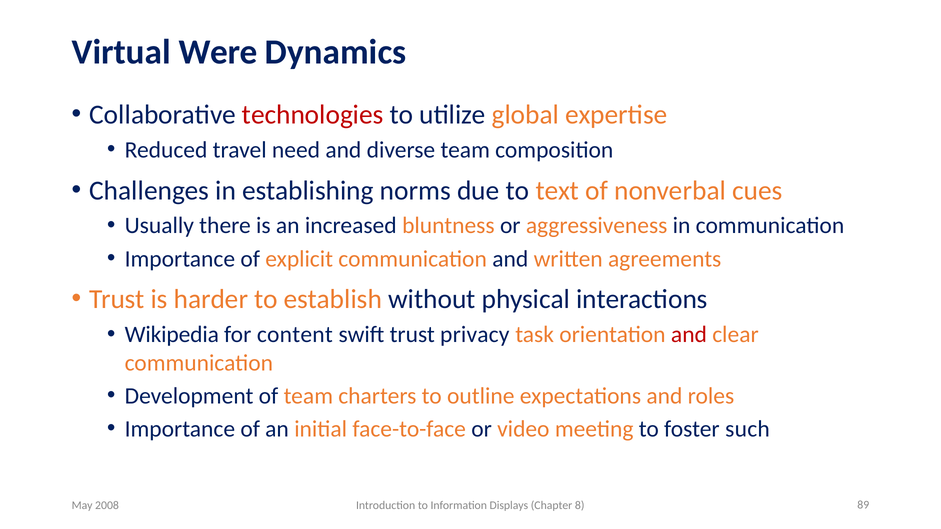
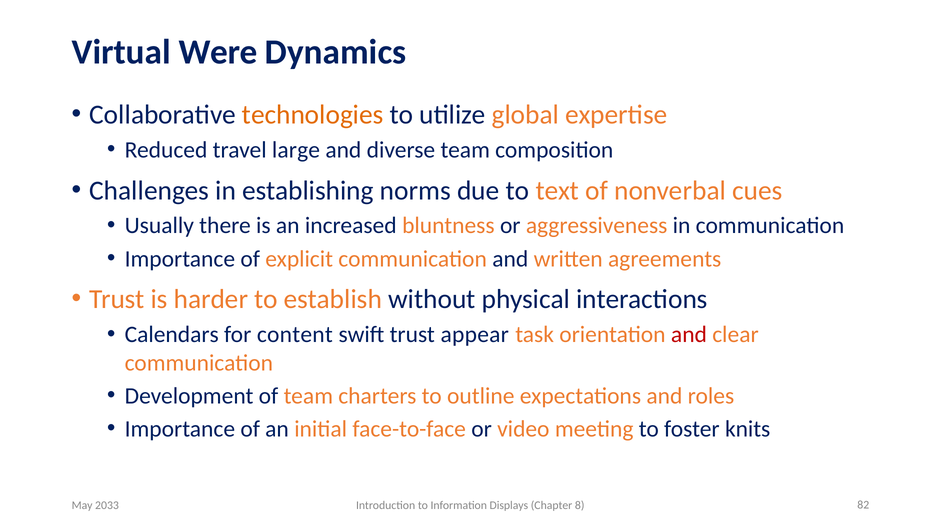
technologies colour: red -> orange
need: need -> large
Wikipedia: Wikipedia -> Calendars
privacy: privacy -> appear
such: such -> knits
2008: 2008 -> 2033
89: 89 -> 82
